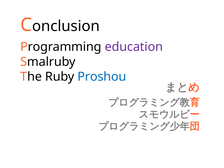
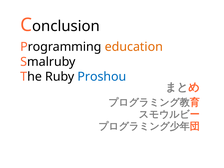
education colour: purple -> orange
